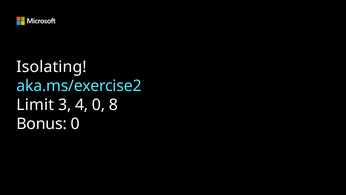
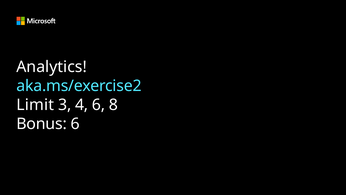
Isolating: Isolating -> Analytics
4 0: 0 -> 6
Bonus 0: 0 -> 6
